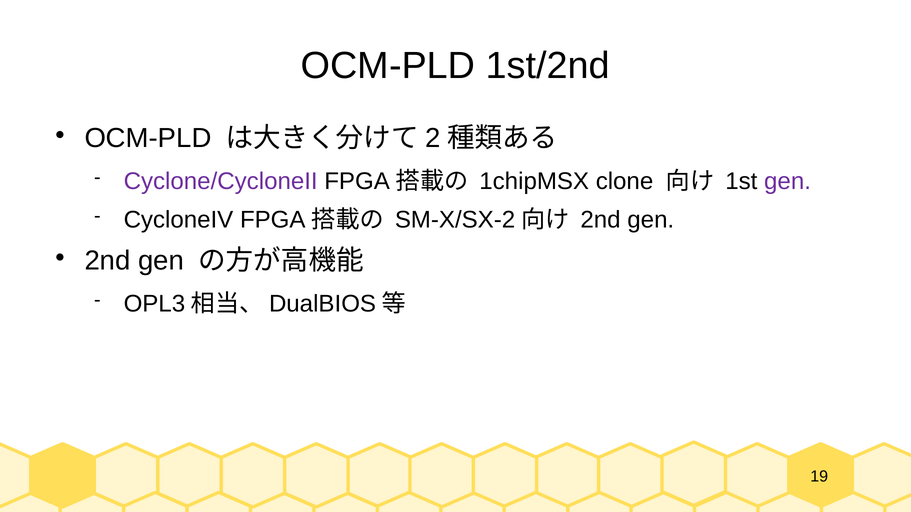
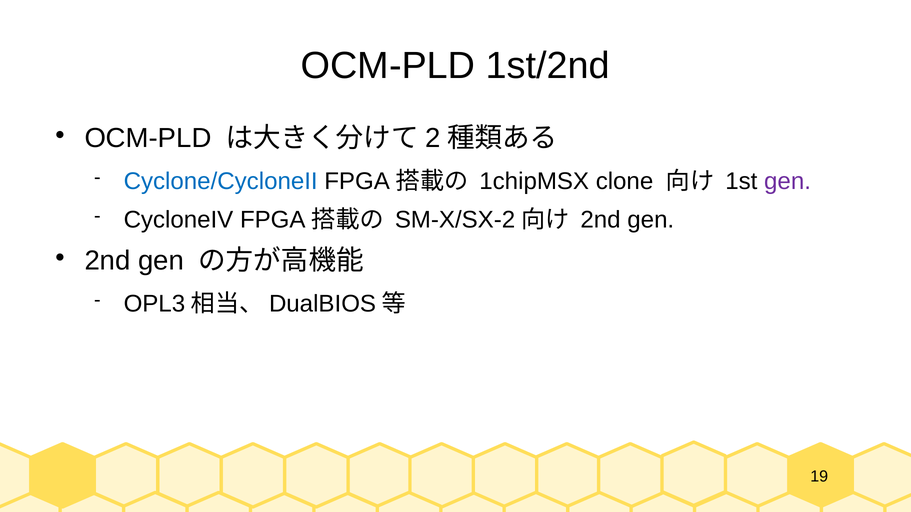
Cyclone/CycloneII colour: purple -> blue
